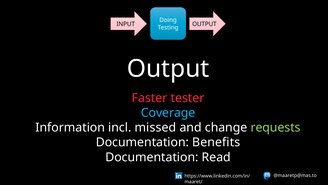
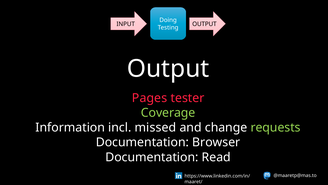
Faster: Faster -> Pages
Coverage colour: light blue -> light green
Benefits: Benefits -> Browser
